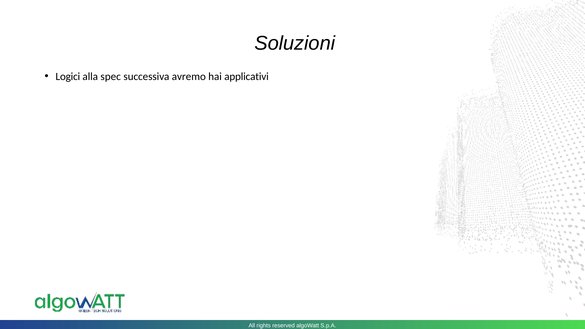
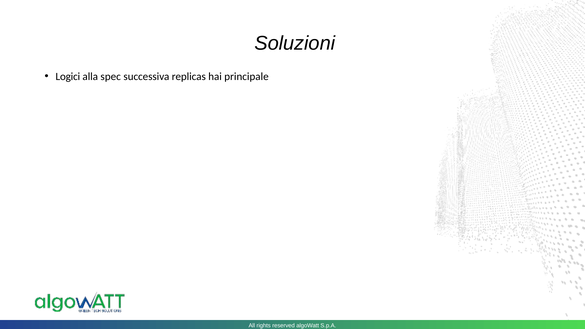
avremo: avremo -> replicas
applicativi: applicativi -> principale
